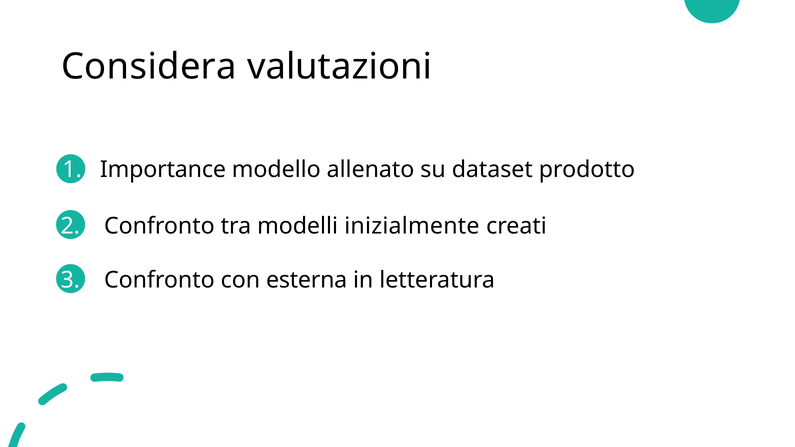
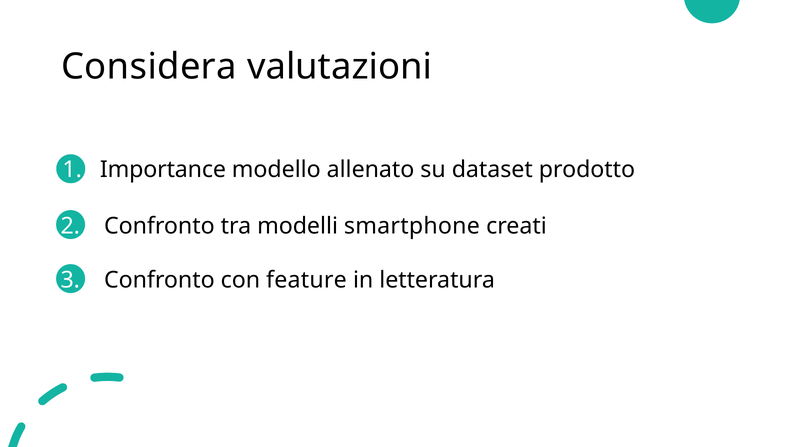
inizialmente: inizialmente -> smartphone
esterna: esterna -> feature
